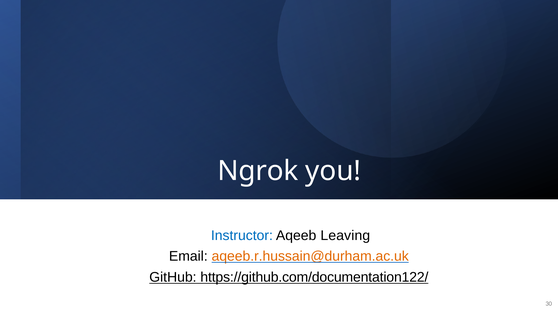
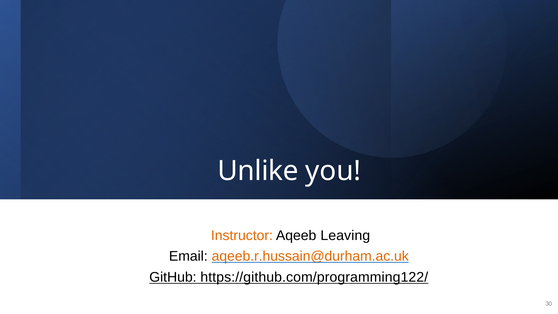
Ngrok: Ngrok -> Unlike
Instructor colour: blue -> orange
https://github.com/documentation122/: https://github.com/documentation122/ -> https://github.com/programming122/
